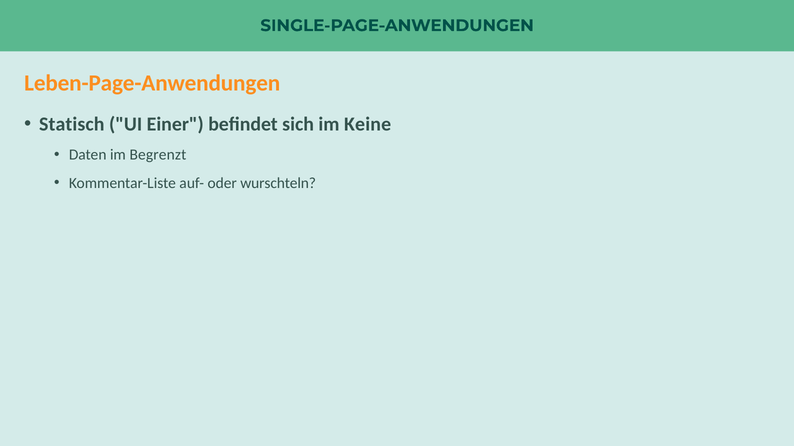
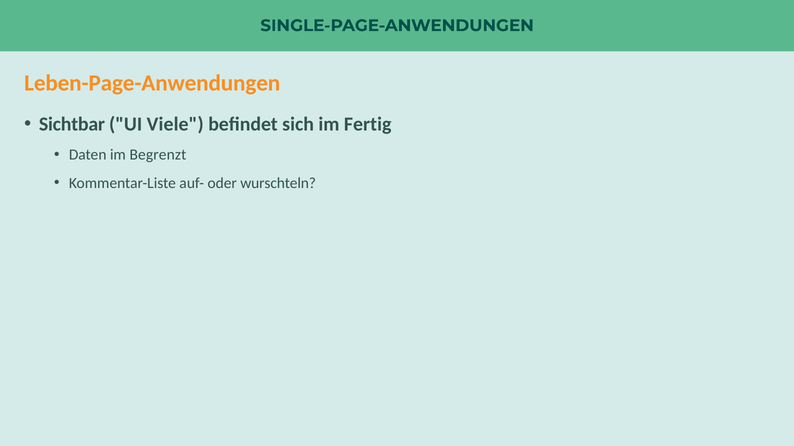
Statisch: Statisch -> Sichtbar
Einer: Einer -> Viele
Keine: Keine -> Fertig
